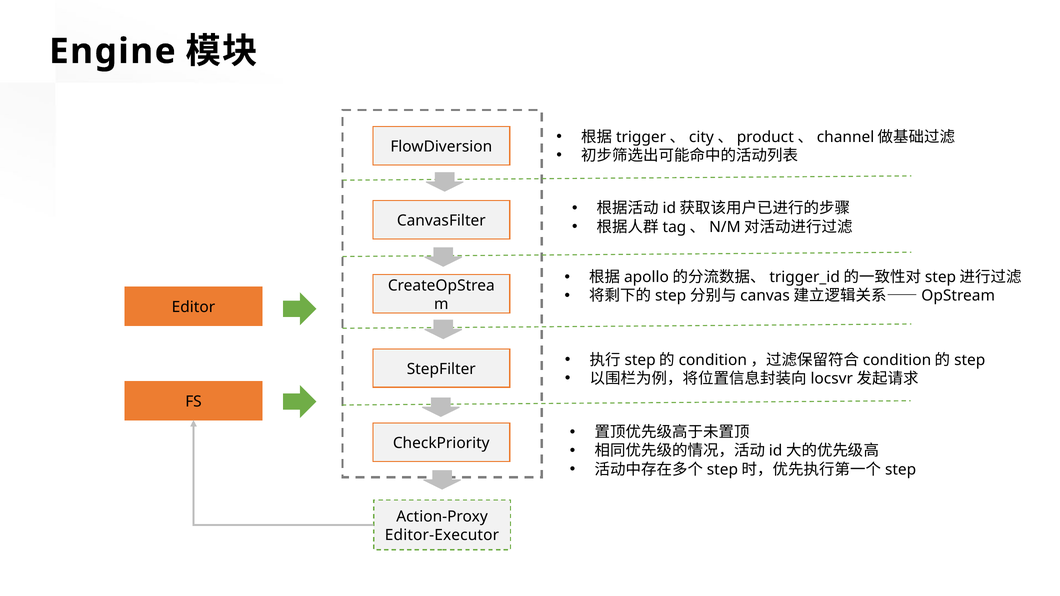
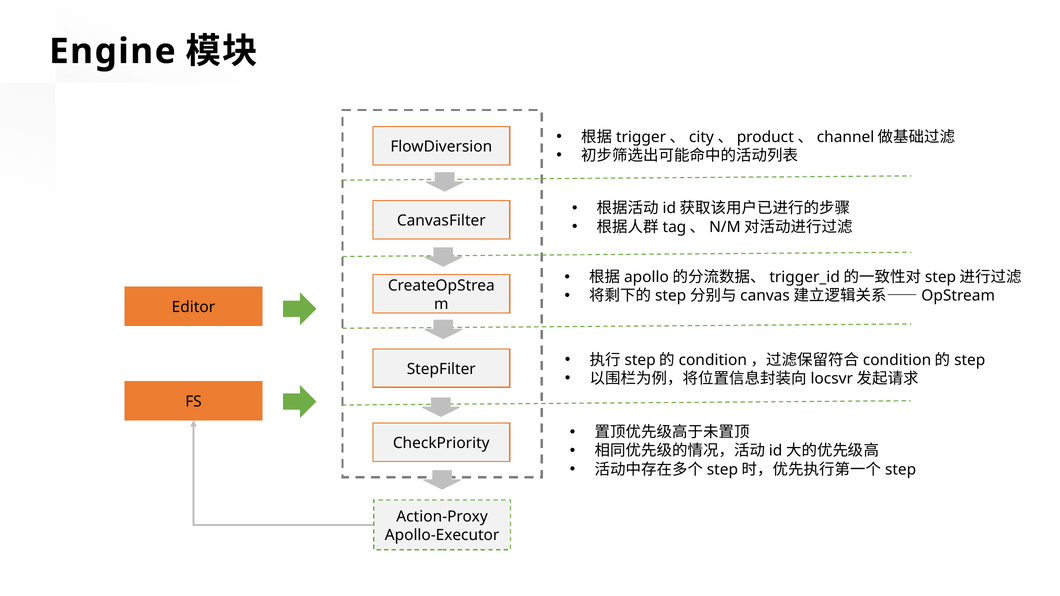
Editor-Executor: Editor-Executor -> Apollo-Executor
